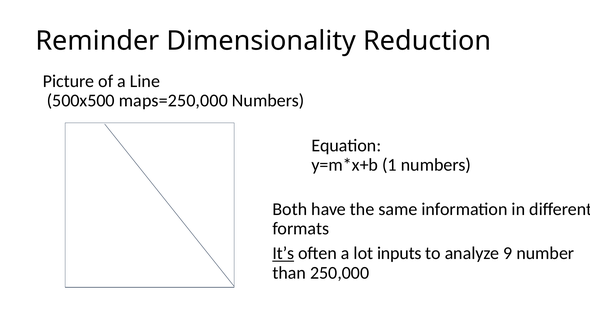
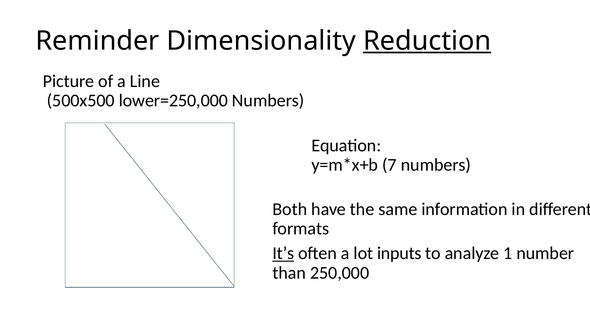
Reduction underline: none -> present
maps=250,000: maps=250,000 -> lower=250,000
1: 1 -> 7
9: 9 -> 1
